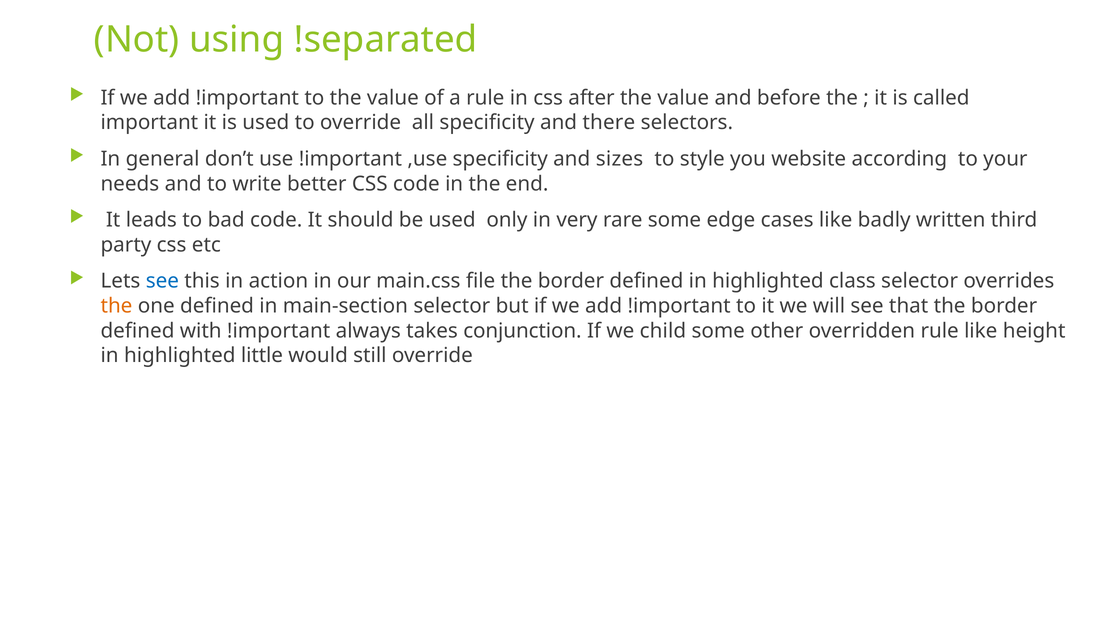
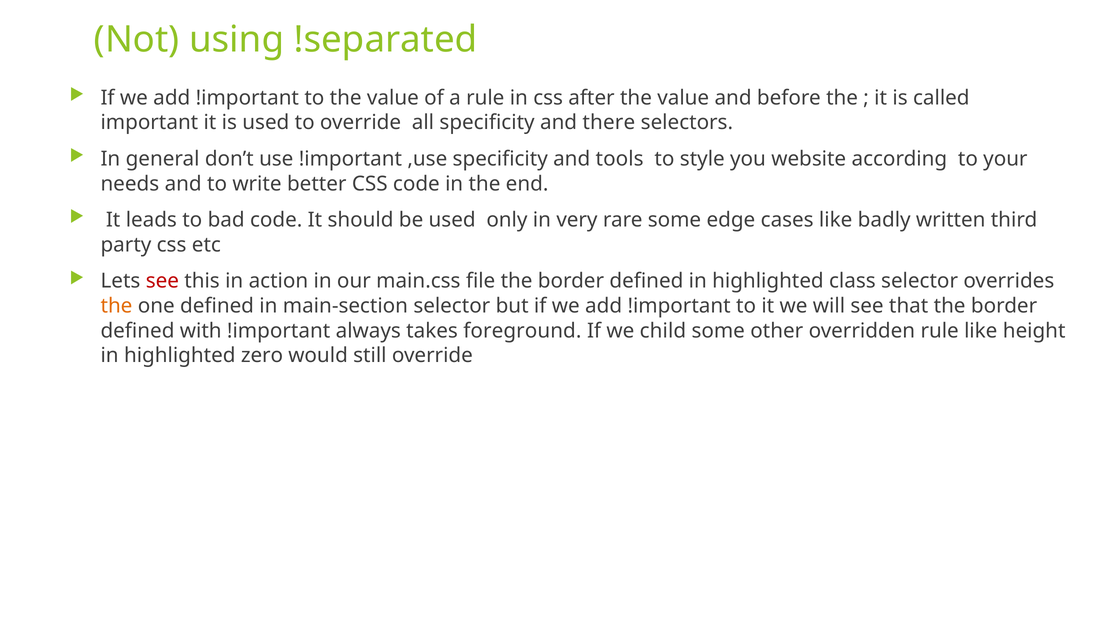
sizes: sizes -> tools
see at (162, 281) colour: blue -> red
conjunction: conjunction -> foreground
little: little -> zero
